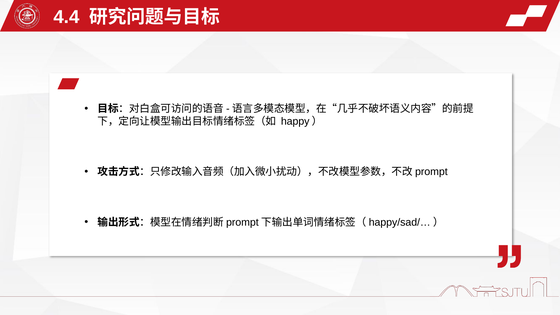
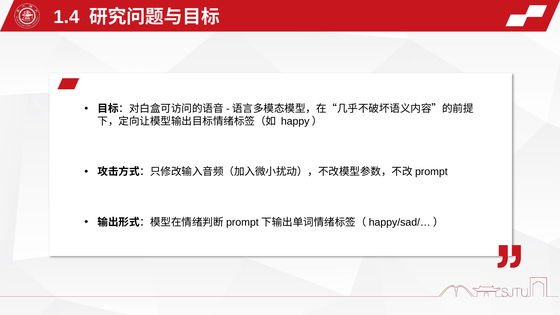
4.4: 4.4 -> 1.4
